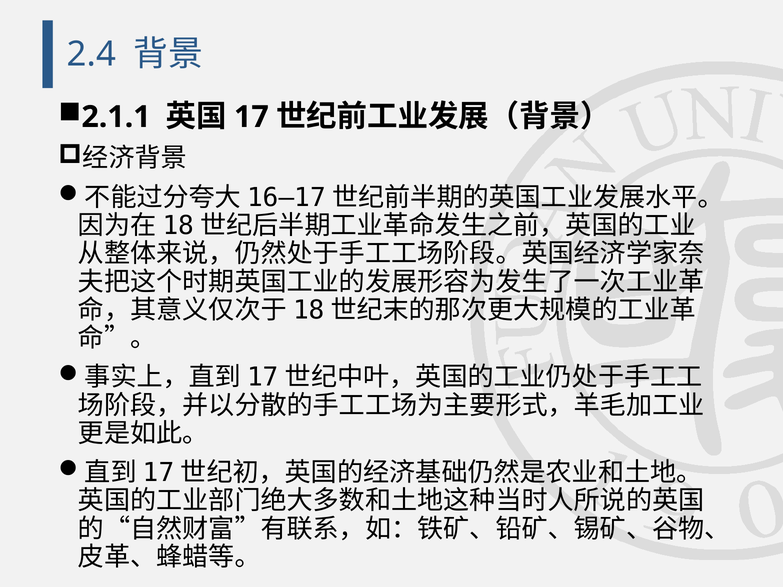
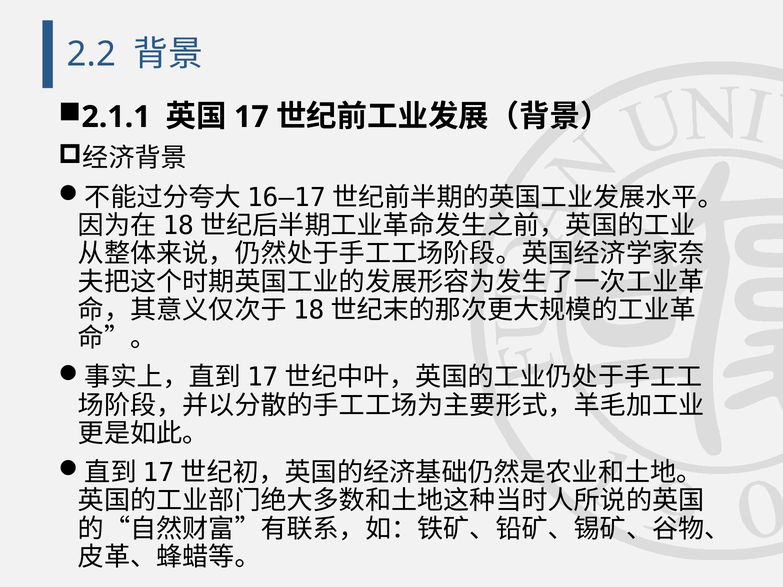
2.4: 2.4 -> 2.2
